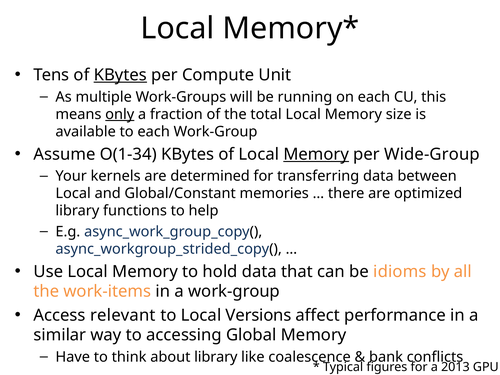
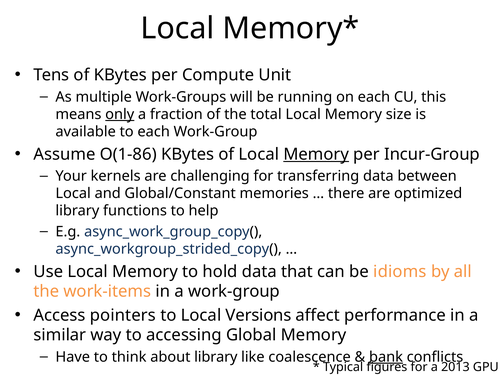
KBytes at (120, 75) underline: present -> none
O(1-34: O(1-34 -> O(1-86
Wide-Group: Wide-Group -> Incur-Group
determined: determined -> challenging
relevant: relevant -> pointers
bank underline: none -> present
